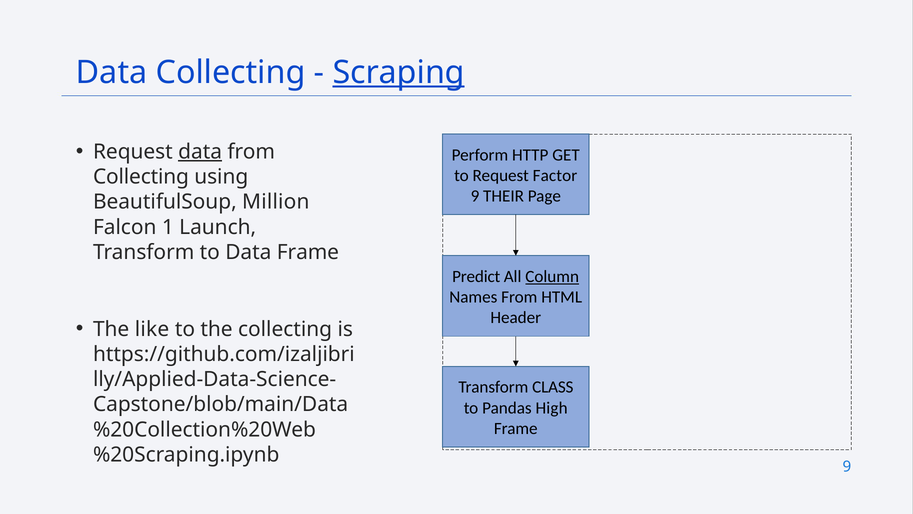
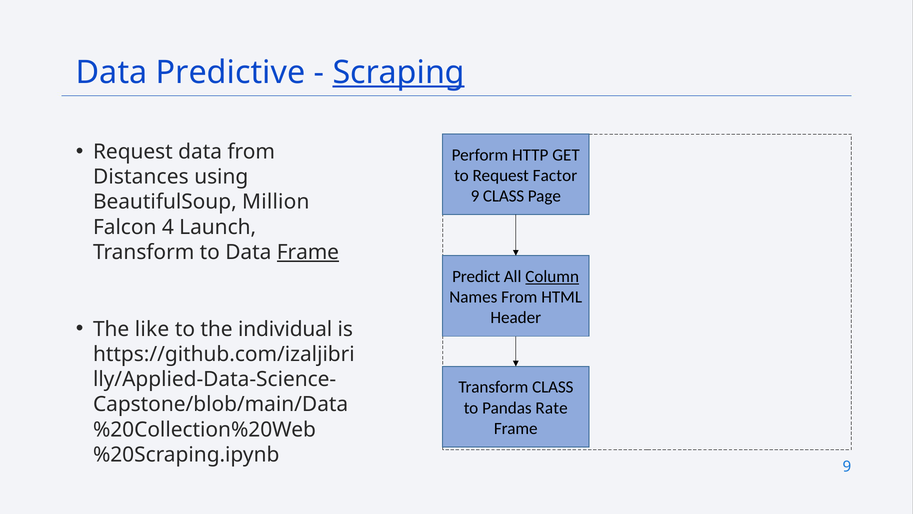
Data Collecting: Collecting -> Predictive
data at (200, 152) underline: present -> none
Collecting at (141, 177): Collecting -> Distances
9 THEIR: THEIR -> CLASS
1: 1 -> 4
Frame at (308, 252) underline: none -> present
the collecting: collecting -> individual
High: High -> Rate
